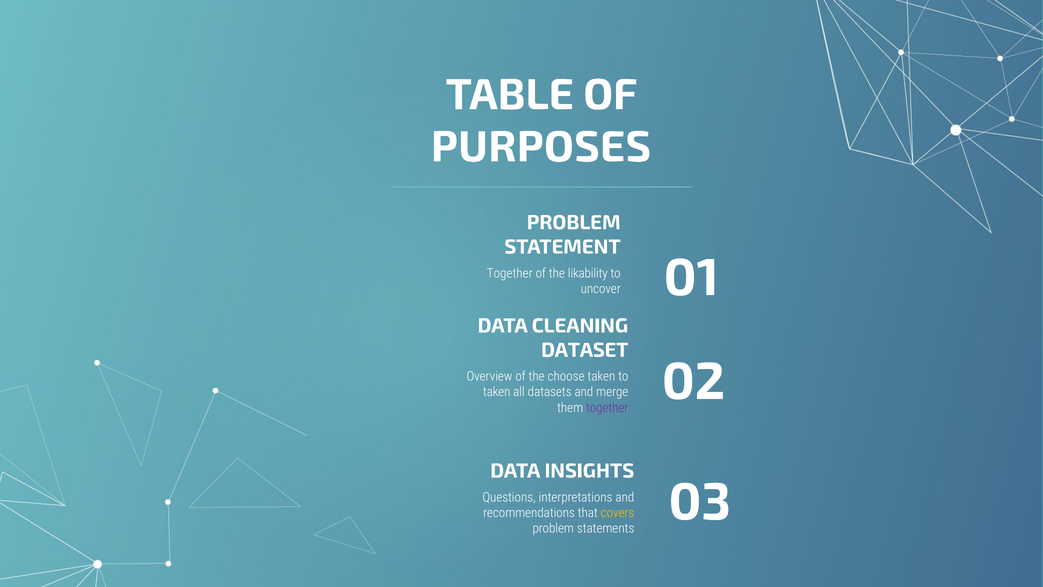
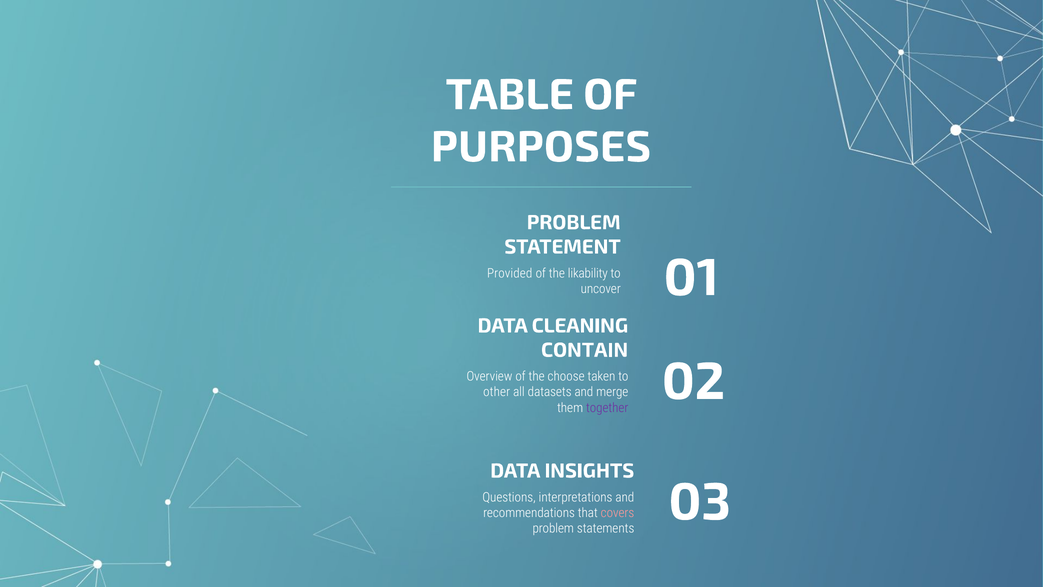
Together at (510, 273): Together -> Provided
DATASET: DATASET -> CONTAIN
taken at (497, 392): taken -> other
covers colour: yellow -> pink
